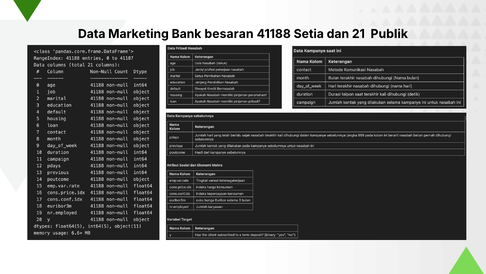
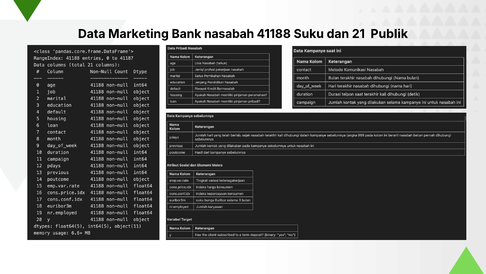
besaran: besaran -> nasabah
Setia: Setia -> Suku
